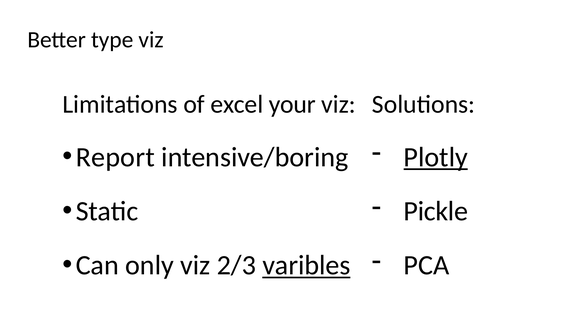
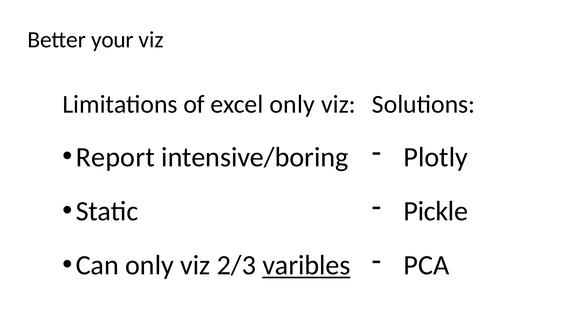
type: type -> your
excel your: your -> only
Plotly underline: present -> none
